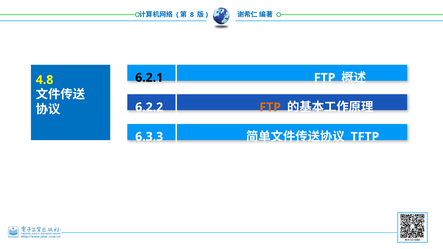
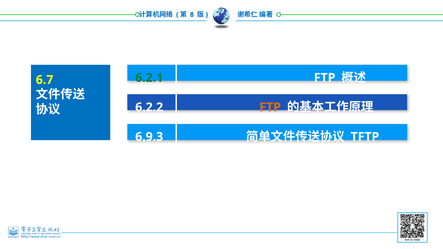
6.2.1 colour: black -> green
4.8: 4.8 -> 6.7
6.3.3: 6.3.3 -> 6.9.3
